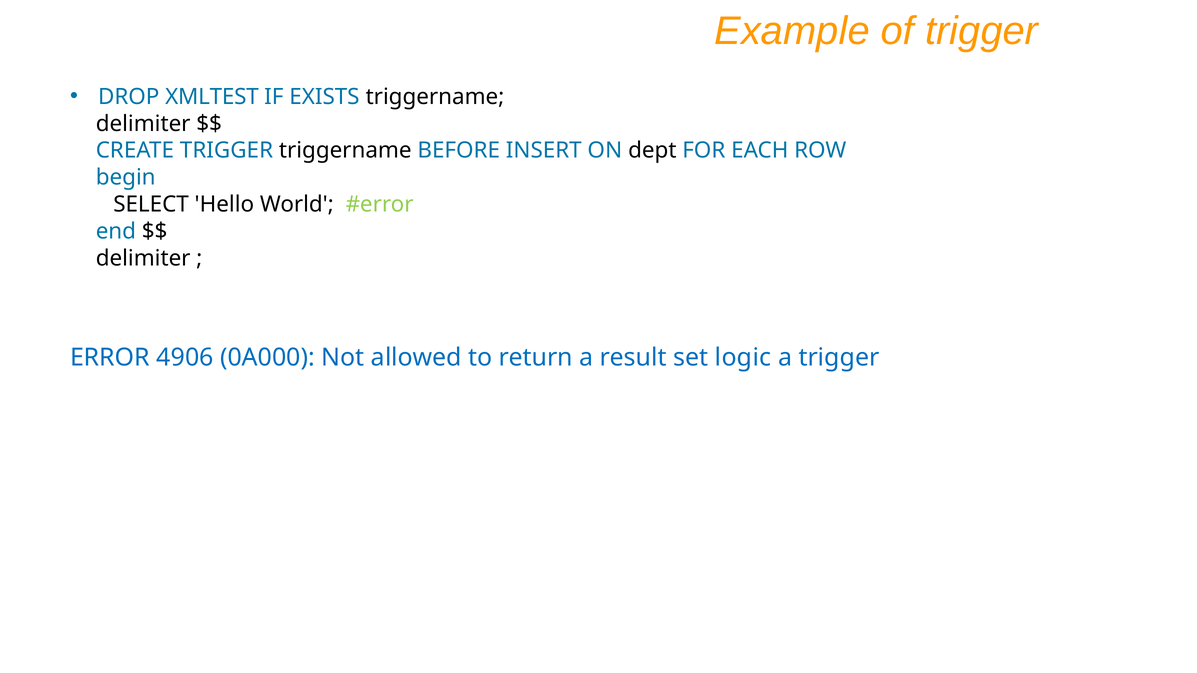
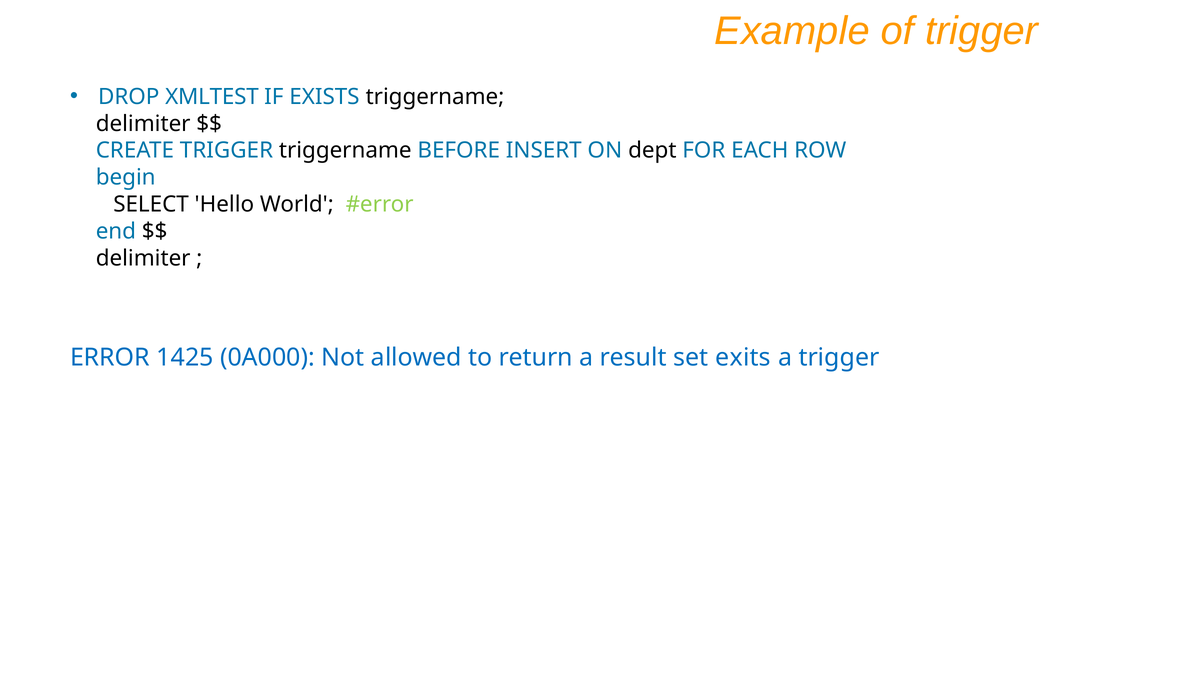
4906: 4906 -> 1425
logic: logic -> exits
